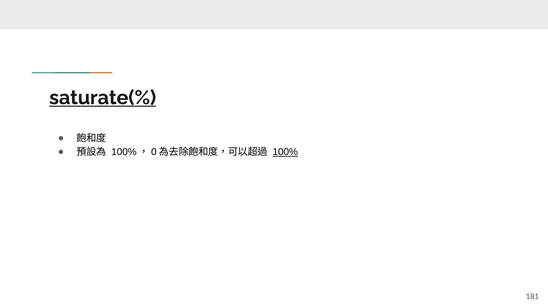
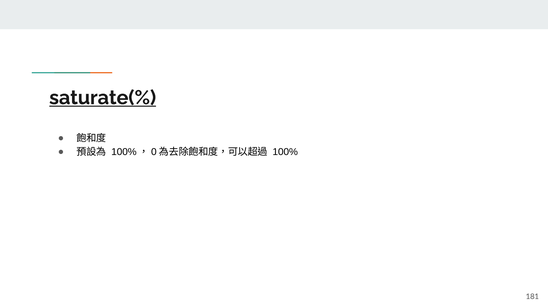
100% underline: present -> none
